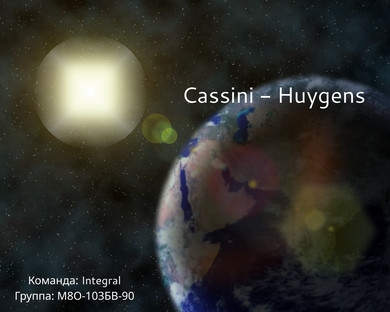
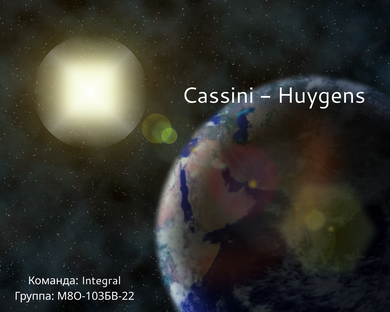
М8О-103БВ-90: М8О-103БВ-90 -> М8О-103БВ-22
